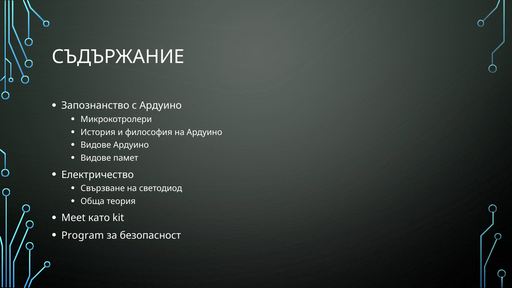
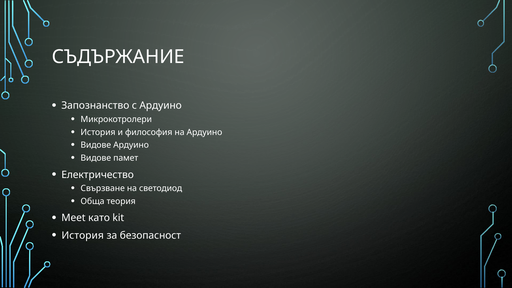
Program at (83, 235): Program -> История
